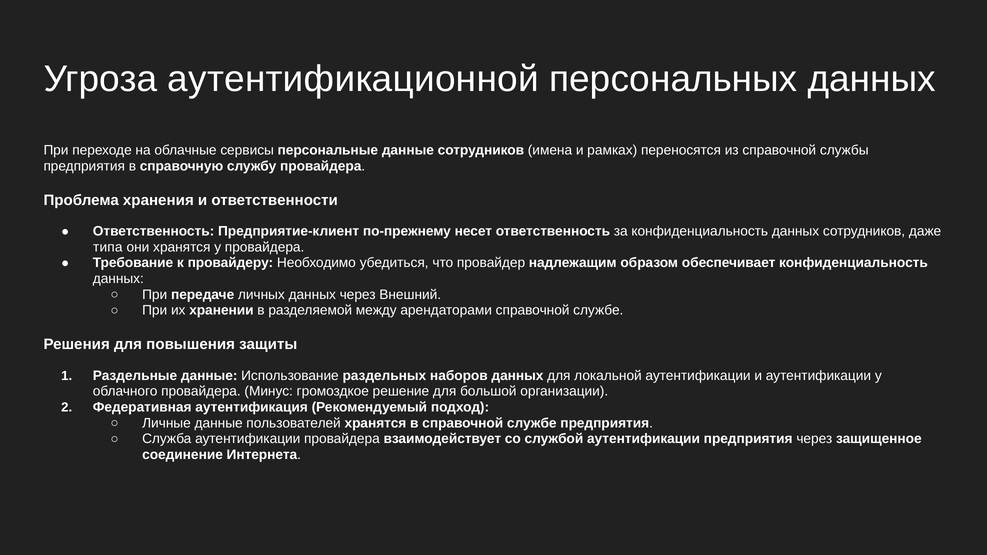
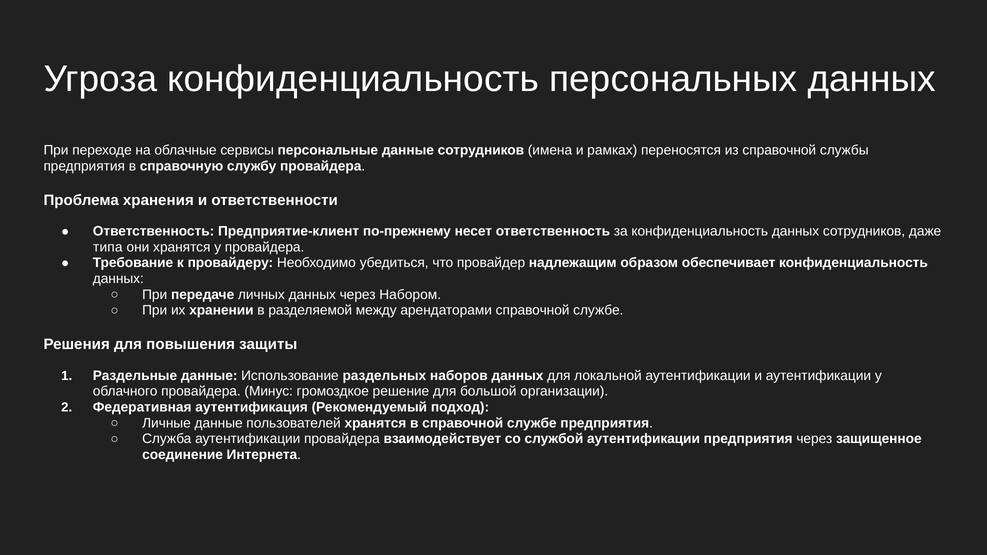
Угроза аутентификационной: аутентификационной -> конфиденциальность
Внешний: Внешний -> Набором
